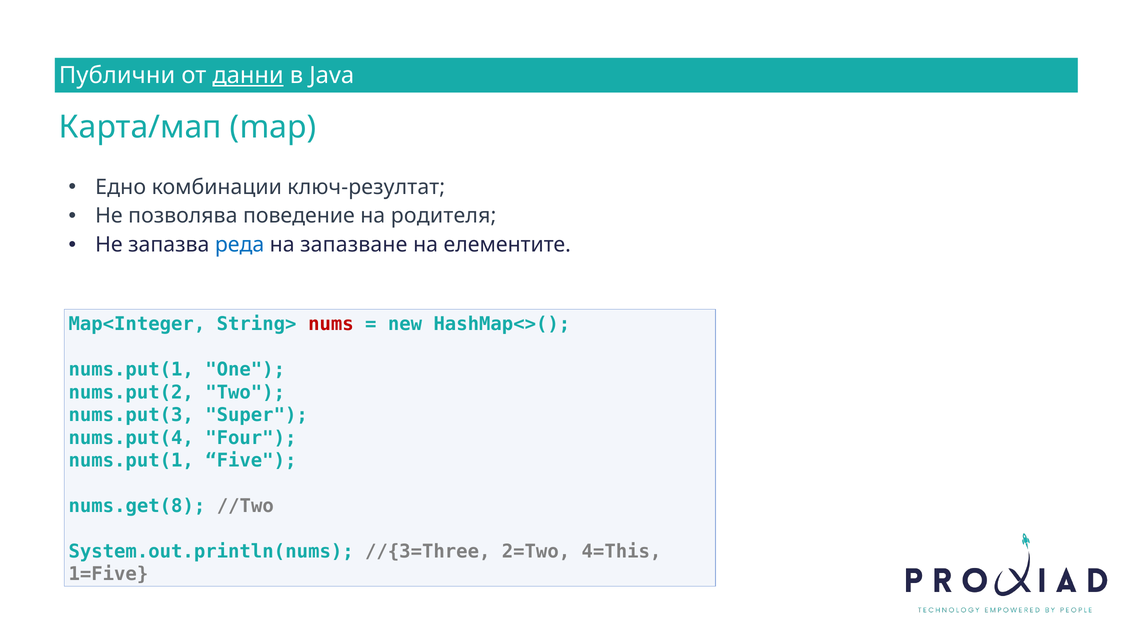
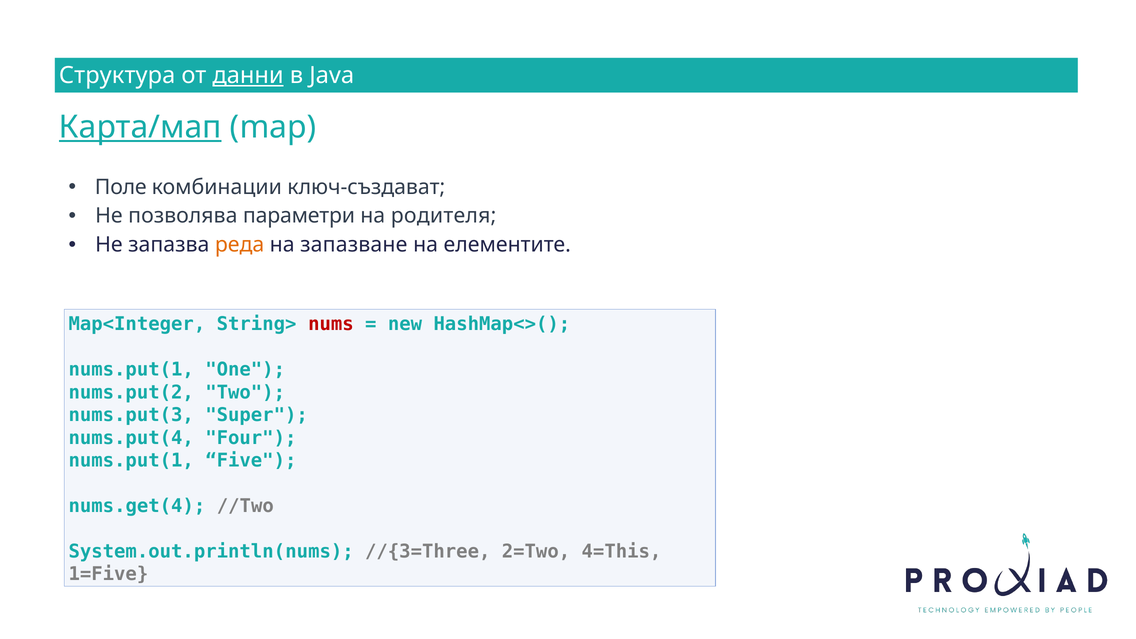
Публични: Публични -> Структура
Карта/мап underline: none -> present
Едно: Едно -> Поле
ключ-резултат: ключ-резултат -> ключ-създават
поведение: поведение -> параметри
реда colour: blue -> orange
nums.get(8: nums.get(8 -> nums.get(4
